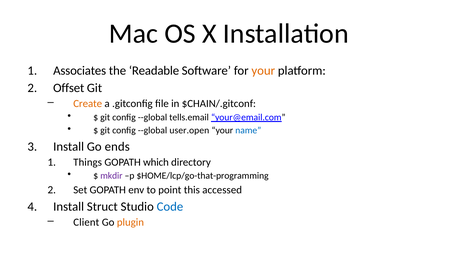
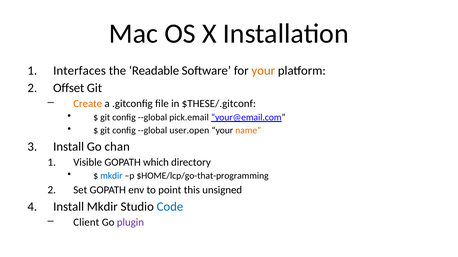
Associates: Associates -> Interfaces
$CHAIN/.gitconf: $CHAIN/.gitconf -> $THESE/.gitconf
tells.email: tells.email -> pick.email
name colour: blue -> orange
ends: ends -> chan
Things: Things -> Visible
mkdir at (111, 176) colour: purple -> blue
accessed: accessed -> unsigned
Install Struct: Struct -> Mkdir
plugin colour: orange -> purple
